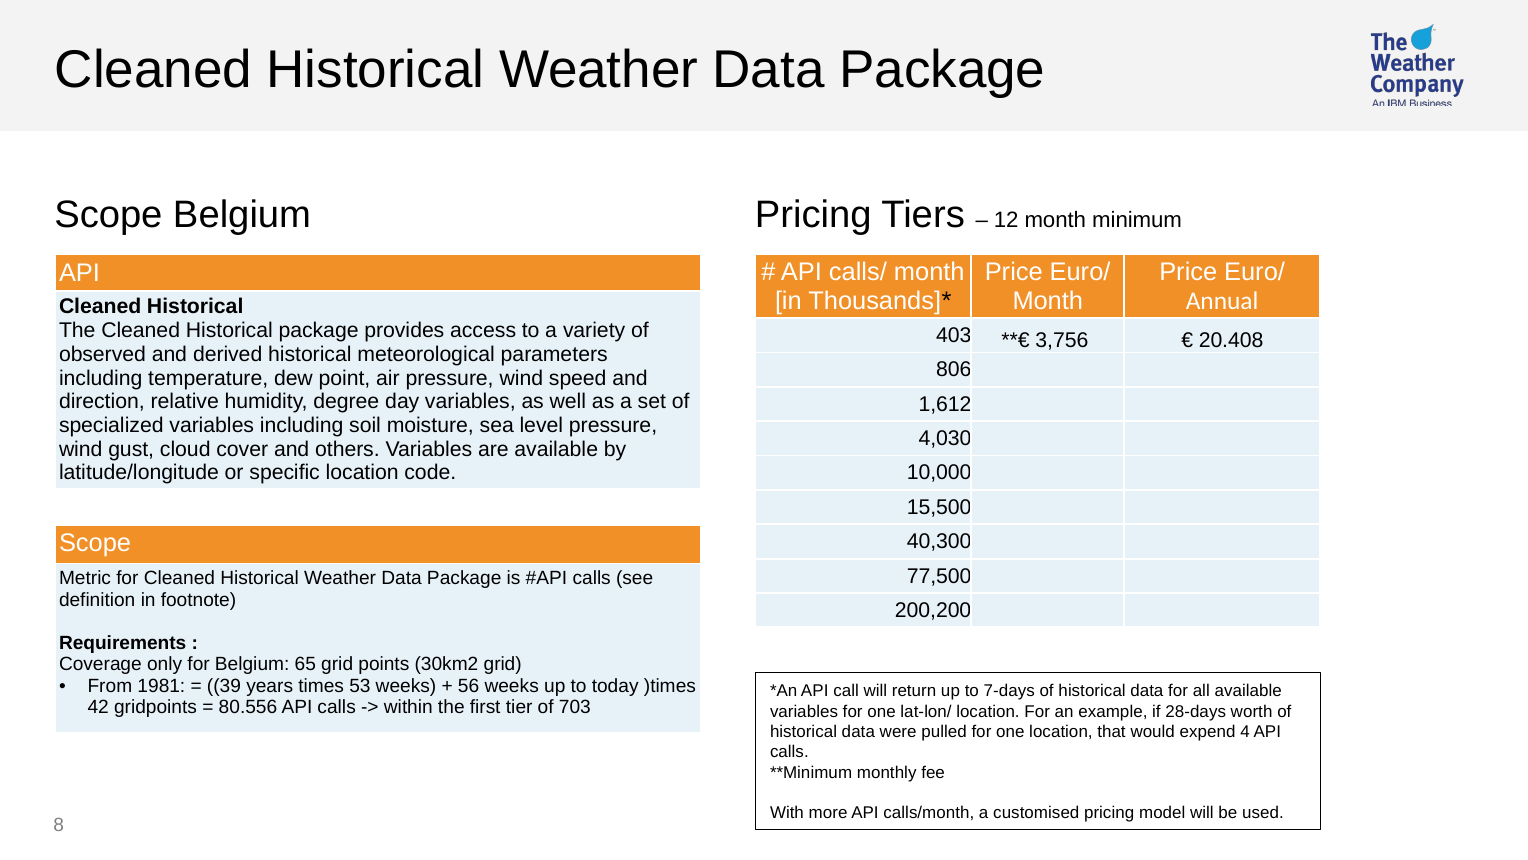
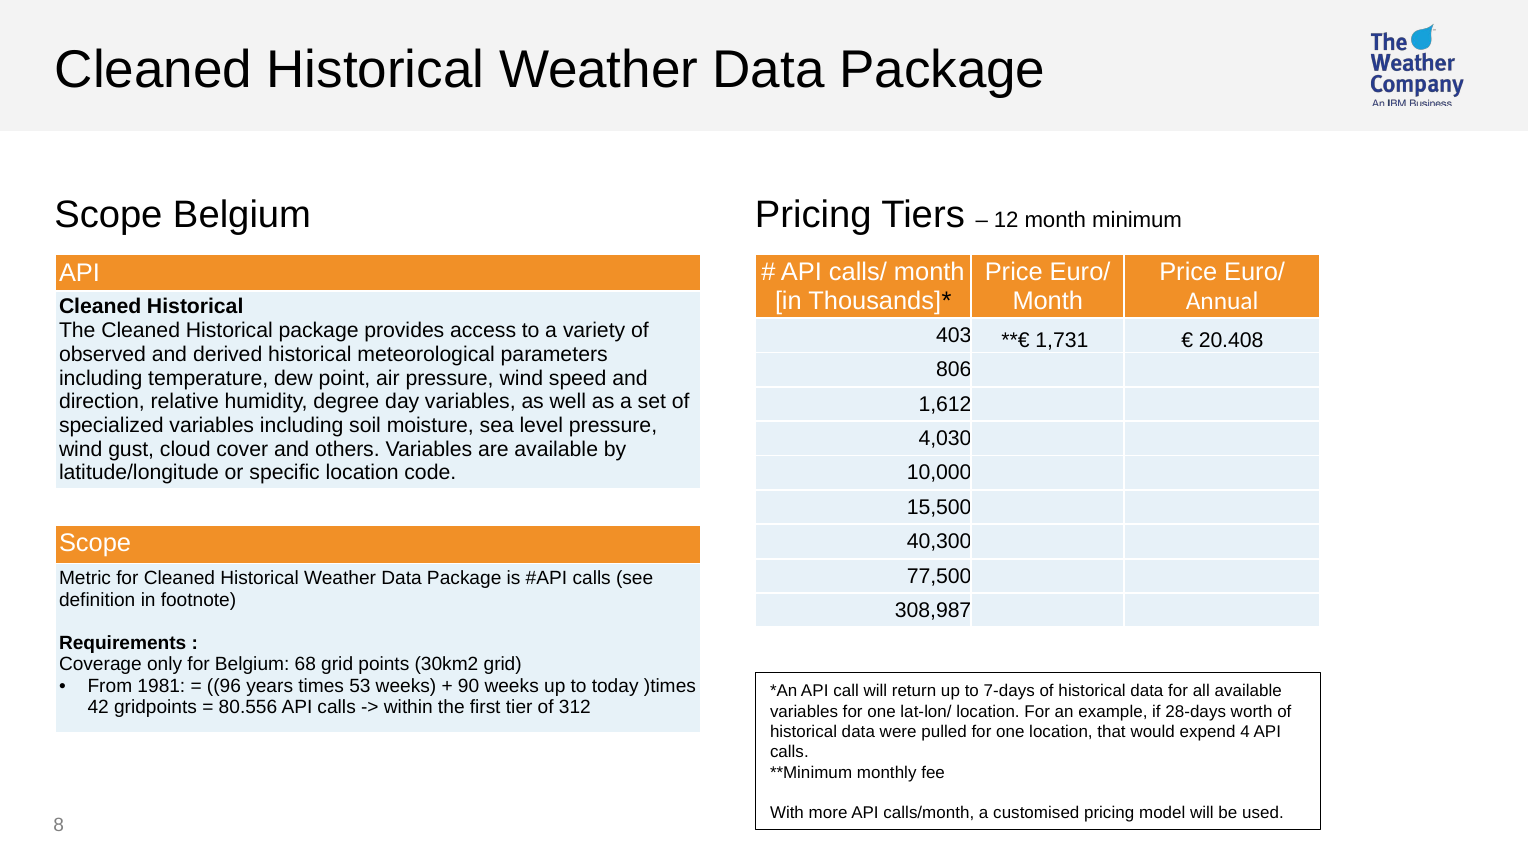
3,756: 3,756 -> 1,731
200,200: 200,200 -> 308,987
65: 65 -> 68
39: 39 -> 96
56: 56 -> 90
703: 703 -> 312
